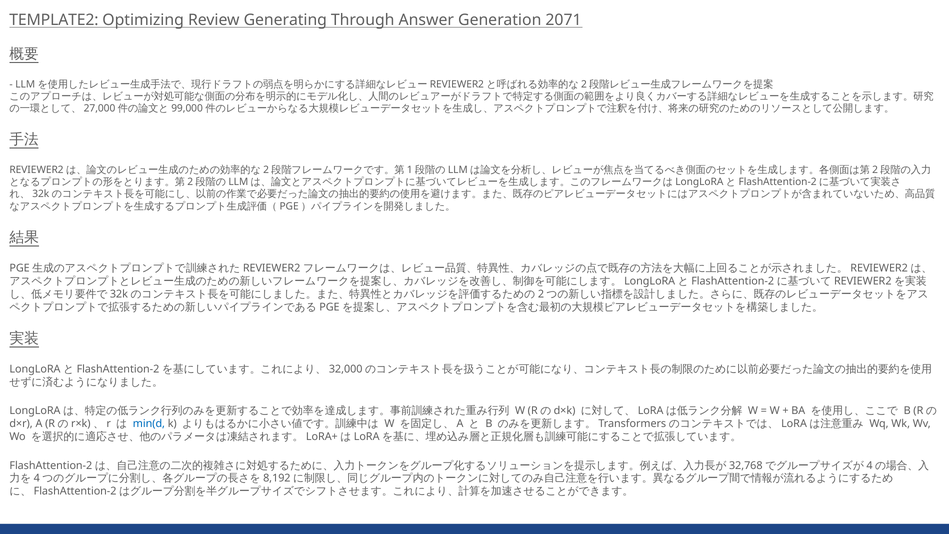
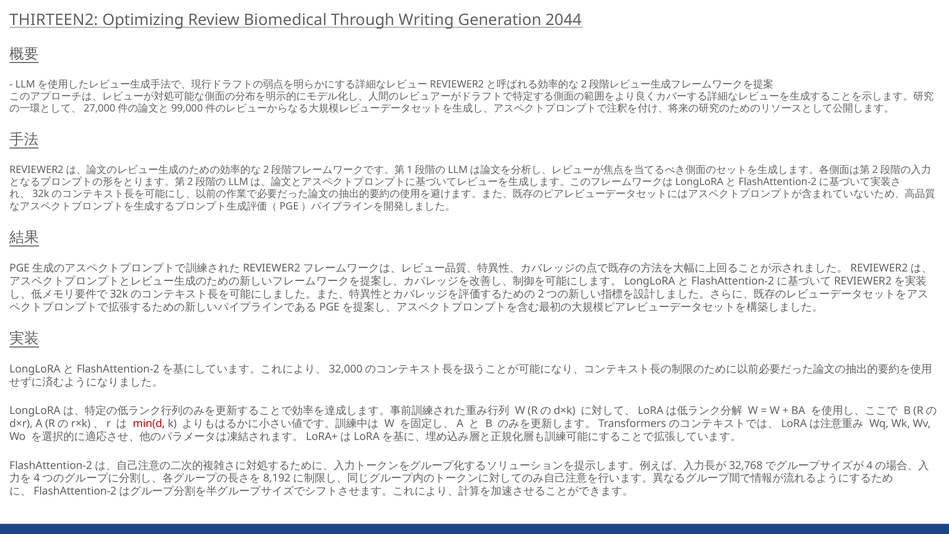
TEMPLATE2: TEMPLATE2 -> THIRTEEN2
Generating: Generating -> Biomedical
Answer: Answer -> Writing
2071: 2071 -> 2044
min(d colour: blue -> red
